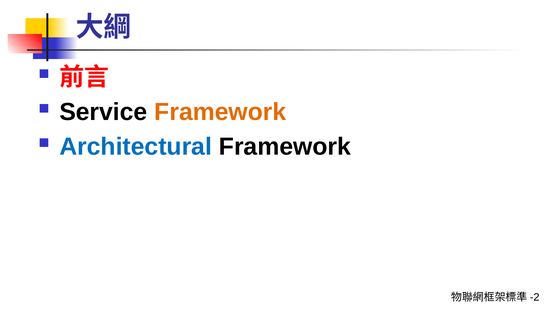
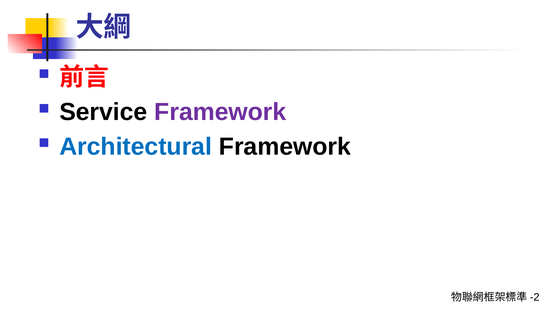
Framework at (220, 112) colour: orange -> purple
